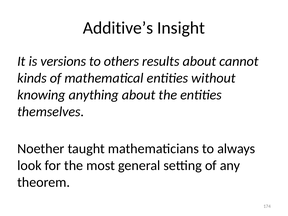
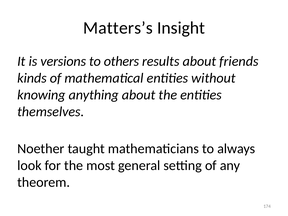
Additive’s: Additive’s -> Matters’s
cannot: cannot -> friends
